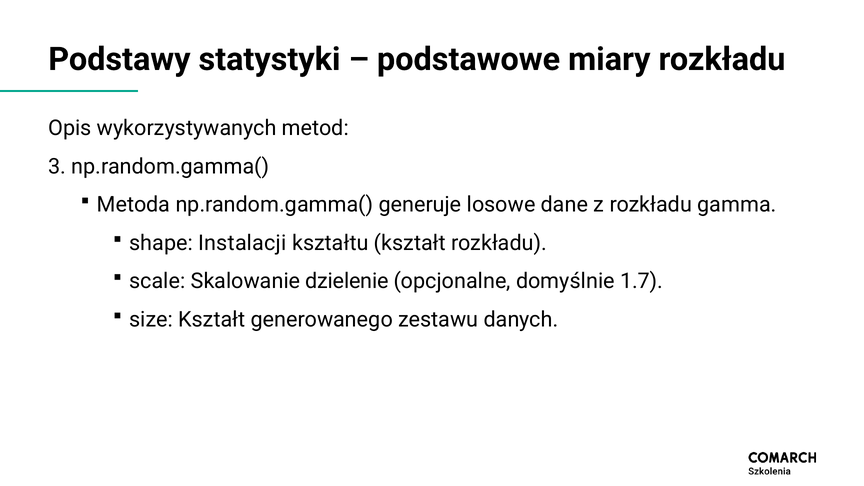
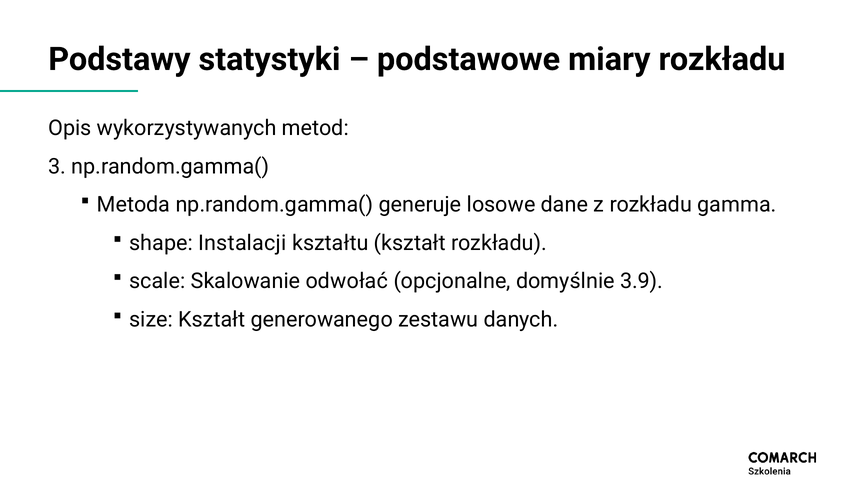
dzielenie: dzielenie -> odwołać
1.7: 1.7 -> 3.9
